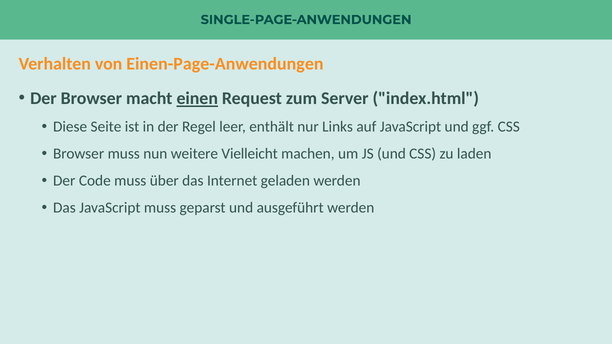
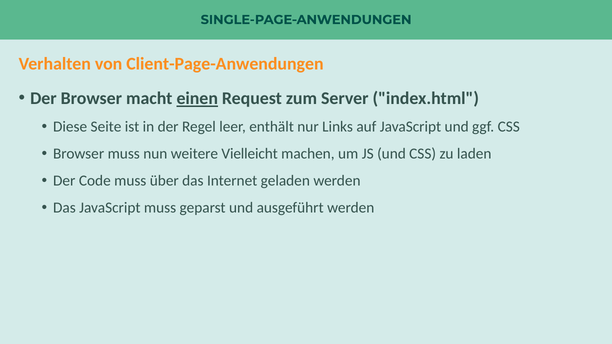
Einen-Page-Anwendungen: Einen-Page-Anwendungen -> Client-Page-Anwendungen
